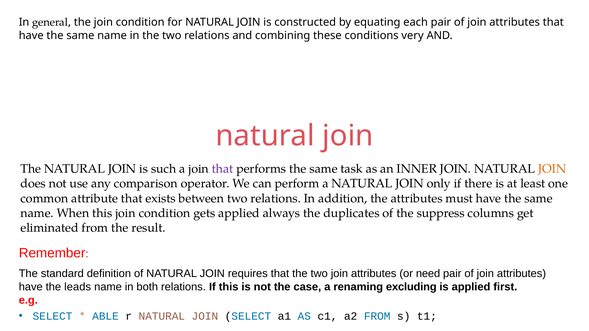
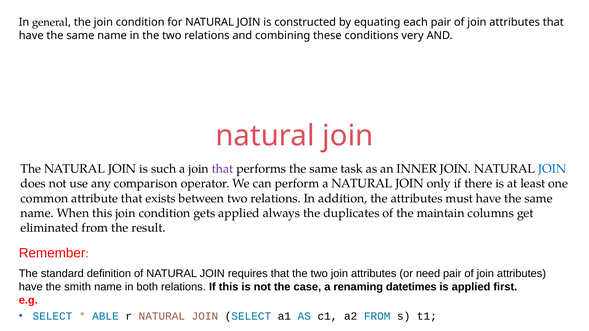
JOIN at (552, 169) colour: orange -> blue
suppress: suppress -> maintain
leads: leads -> smith
excluding: excluding -> datetimes
